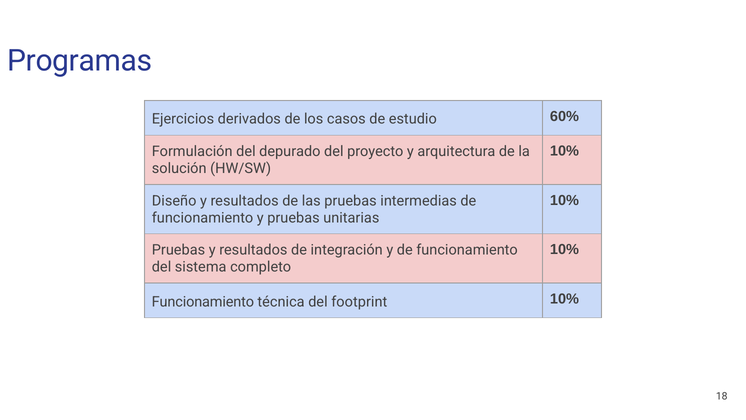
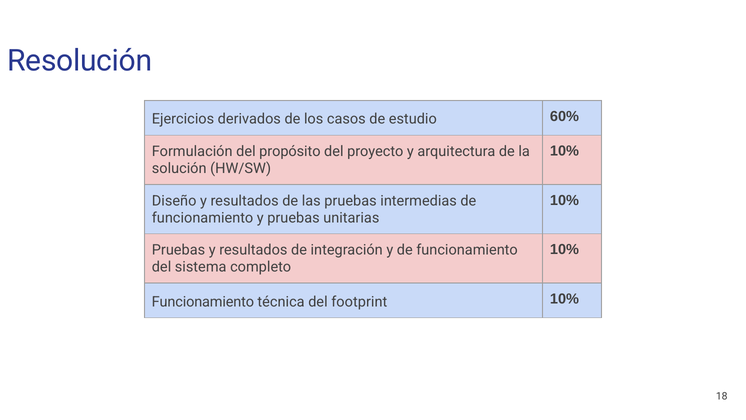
Programas: Programas -> Resolución
depurado: depurado -> propósito
